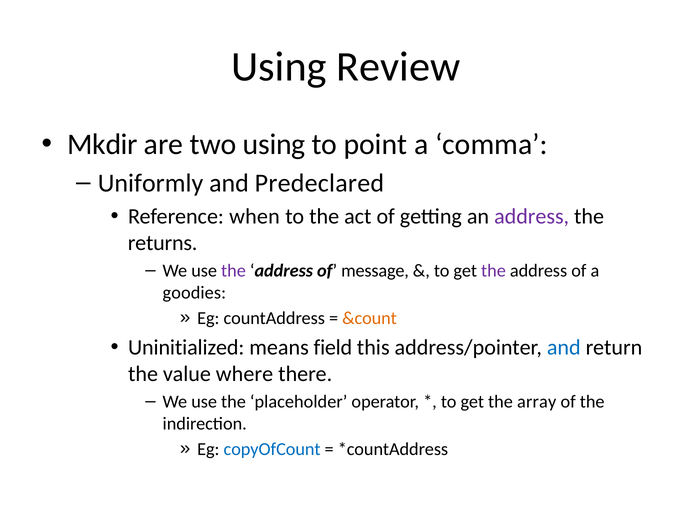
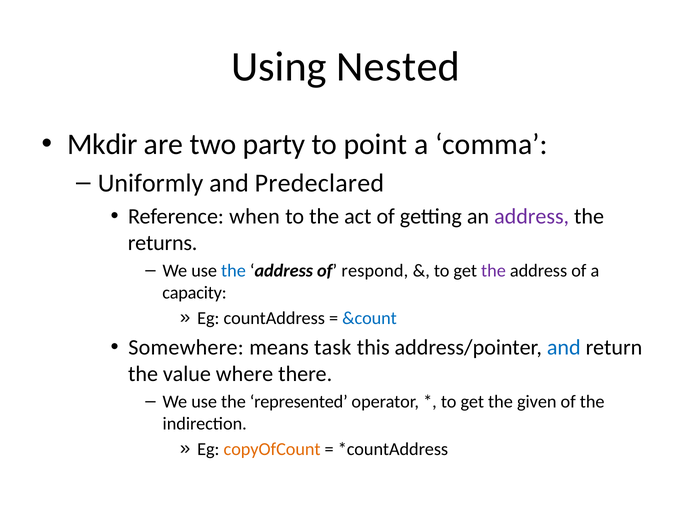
Review: Review -> Nested
two using: using -> party
the at (233, 271) colour: purple -> blue
message: message -> respond
goodies: goodies -> capacity
&count colour: orange -> blue
Uninitialized: Uninitialized -> Somewhere
field: field -> task
placeholder: placeholder -> represented
array: array -> given
copyOfCount colour: blue -> orange
